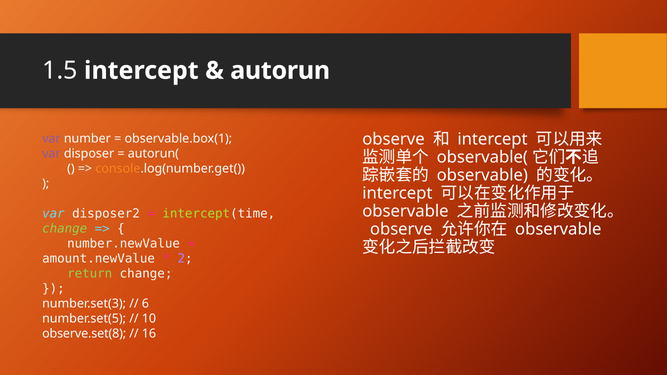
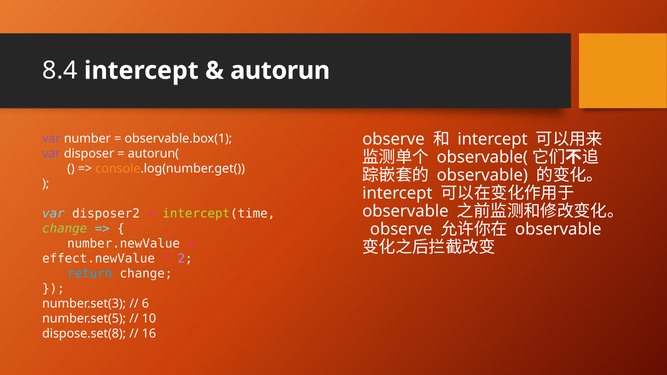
1.5: 1.5 -> 8.4
amount.newValue: amount.newValue -> effect.newValue
return colour: light green -> light blue
observe.set(8: observe.set(8 -> dispose.set(8
